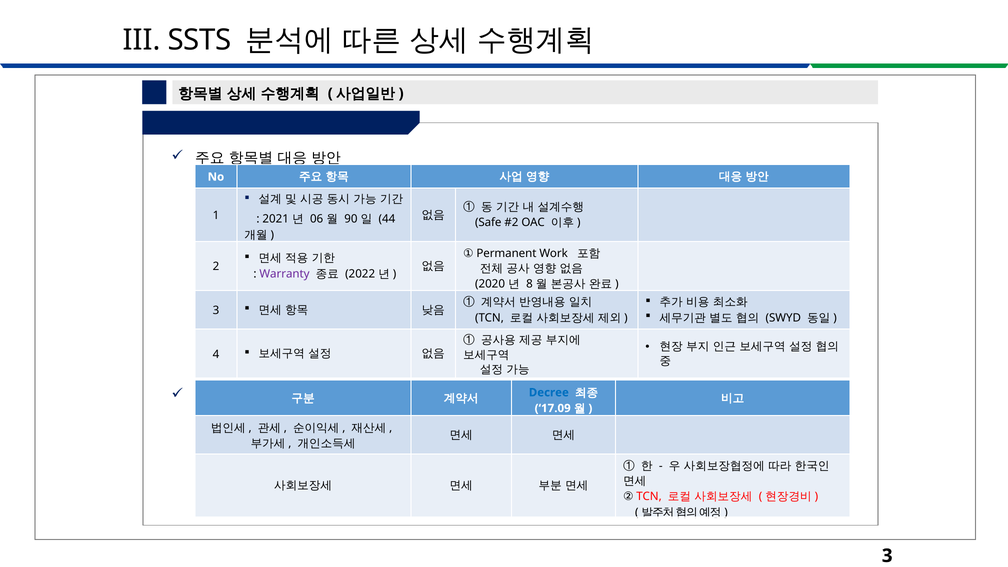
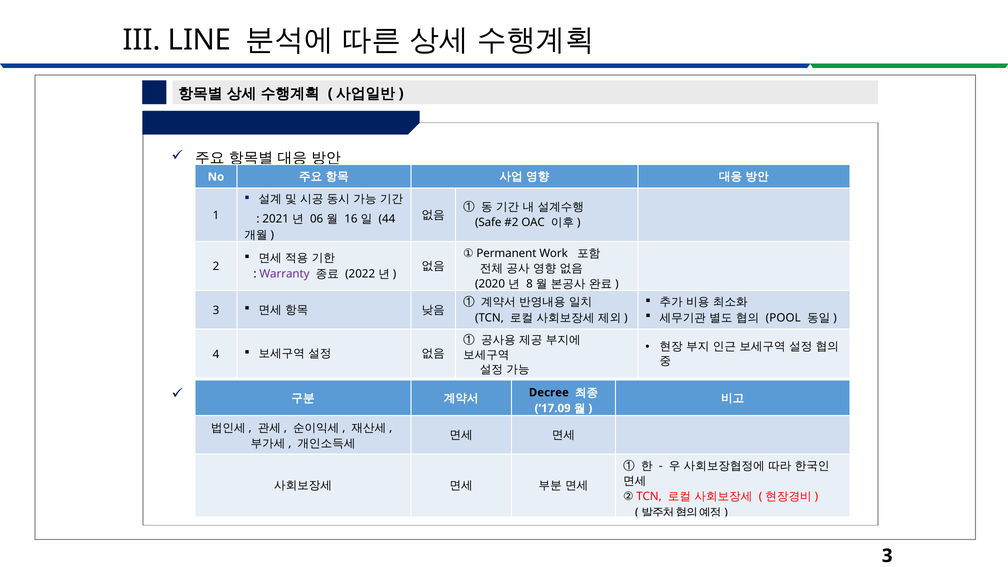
SSTS: SSTS -> LINE
90: 90 -> 16
SWYD: SWYD -> POOL
Decree colour: blue -> black
